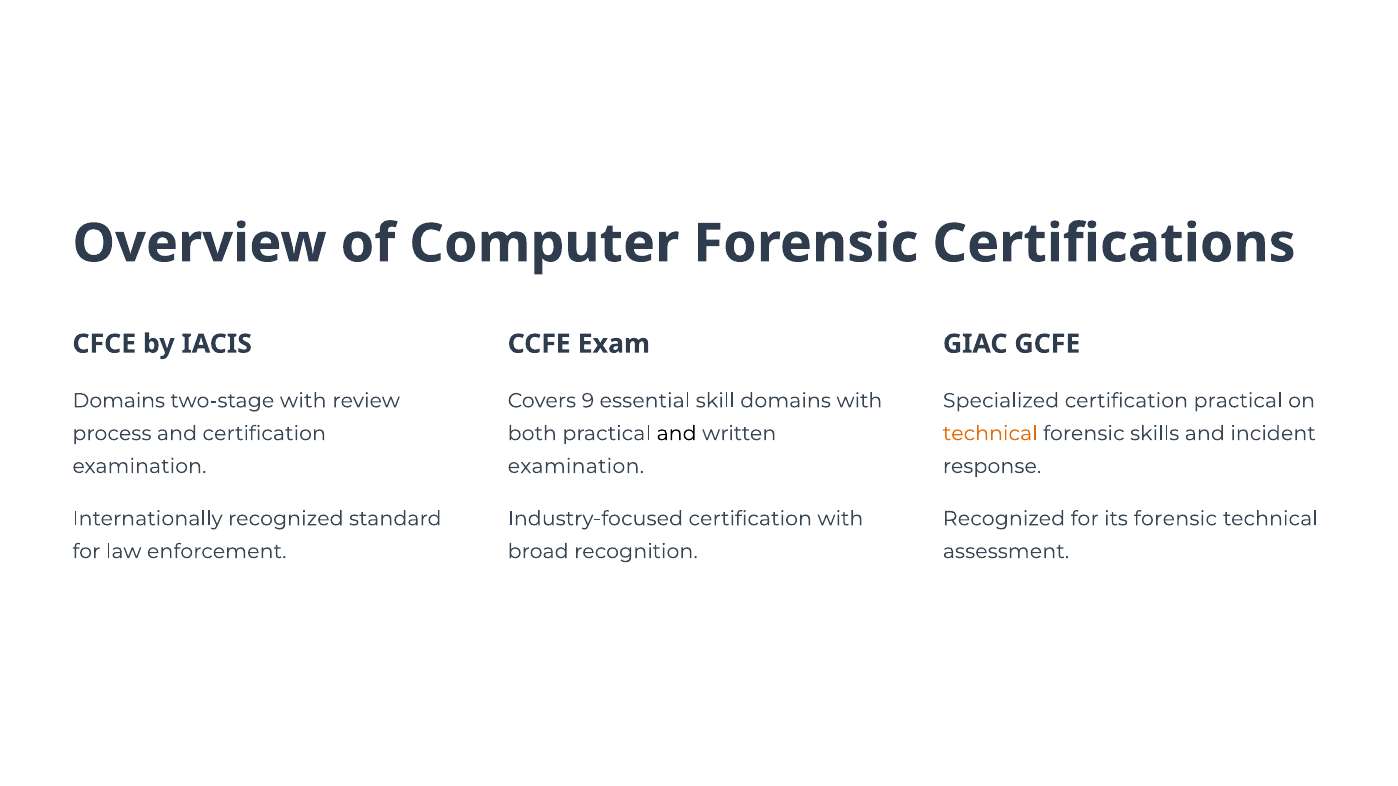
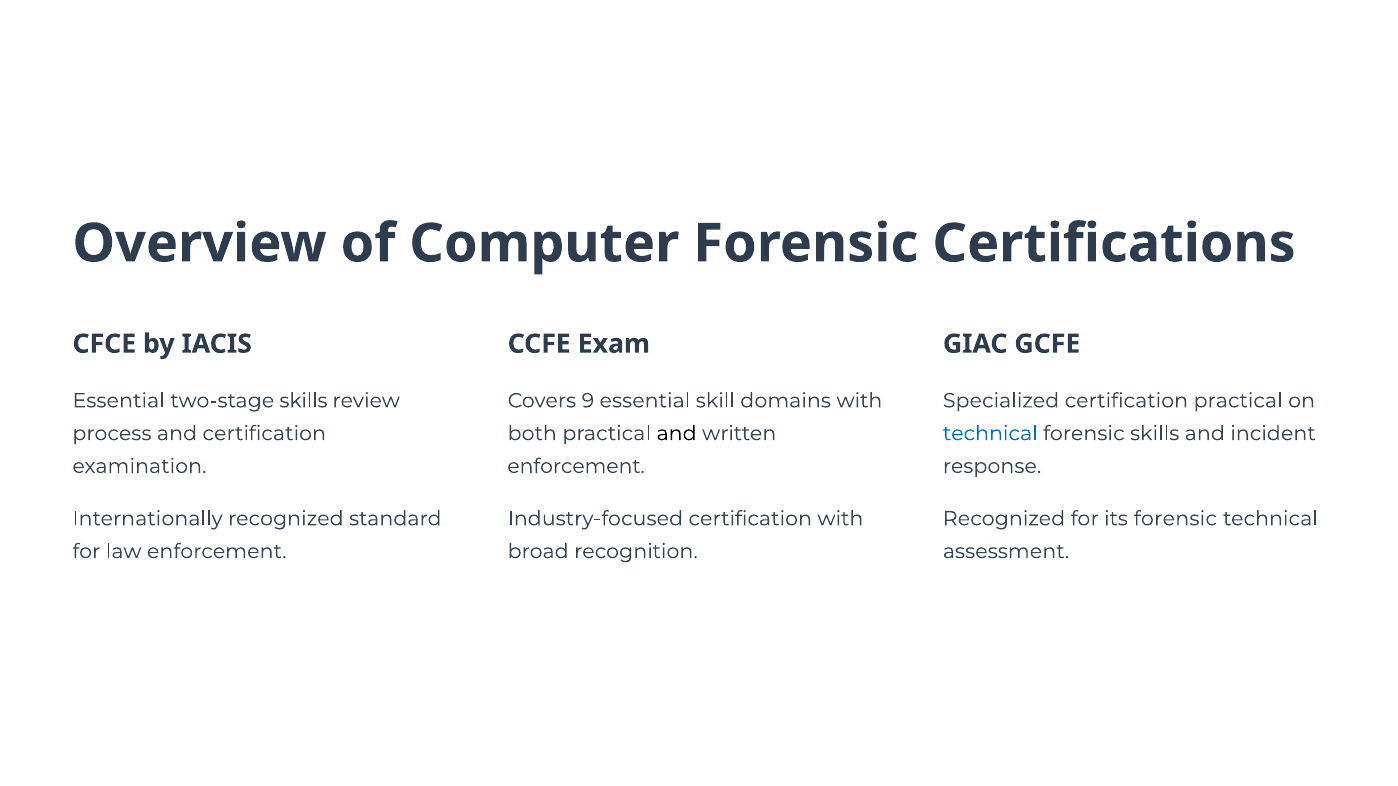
Domains at (119, 401): Domains -> Essential
two-stage with: with -> skills
technical at (990, 434) colour: orange -> blue
examination at (576, 466): examination -> enforcement
